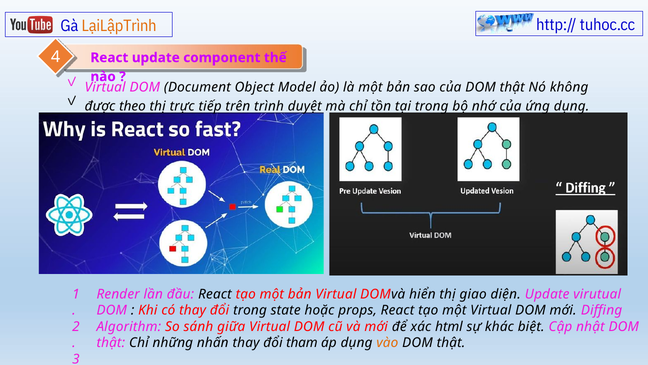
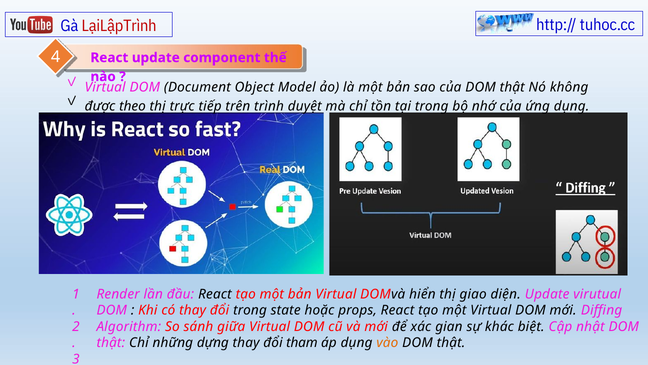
LạiLậpTrình colour: orange -> red
html: html -> gian
nhấn: nhấn -> dựng
